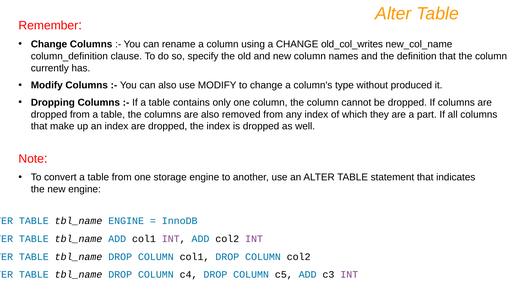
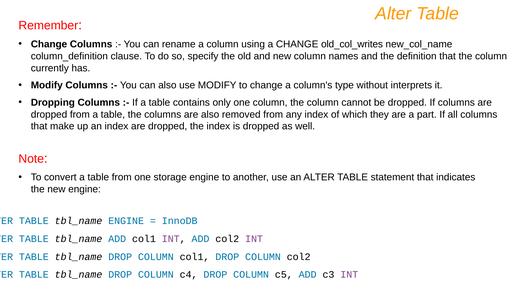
produced: produced -> interprets
